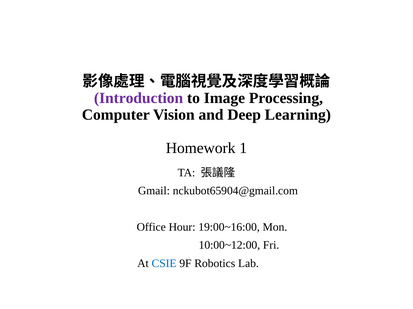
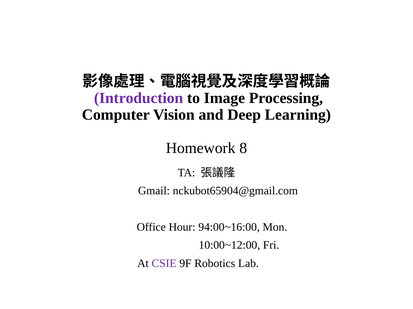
1: 1 -> 8
19:00~16:00: 19:00~16:00 -> 94:00~16:00
CSIE colour: blue -> purple
